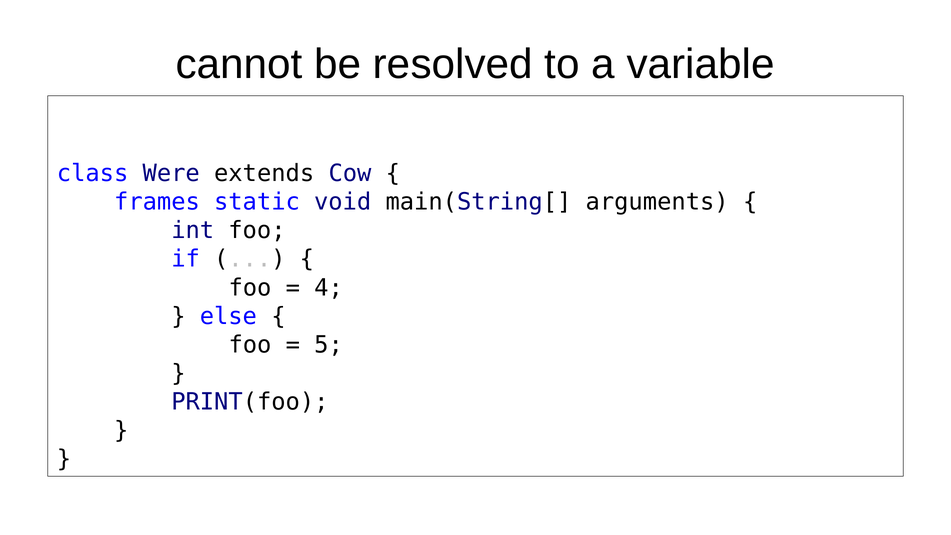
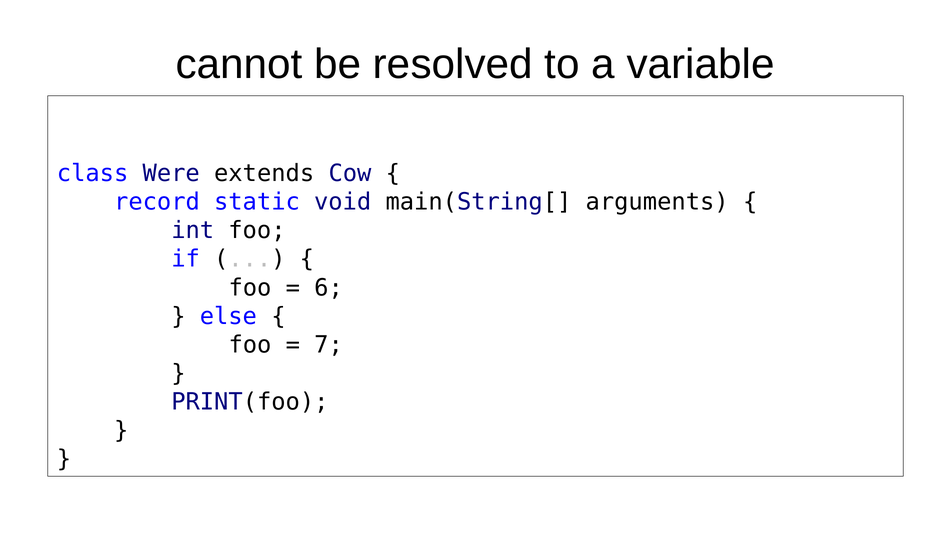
frames: frames -> record
4: 4 -> 6
5: 5 -> 7
